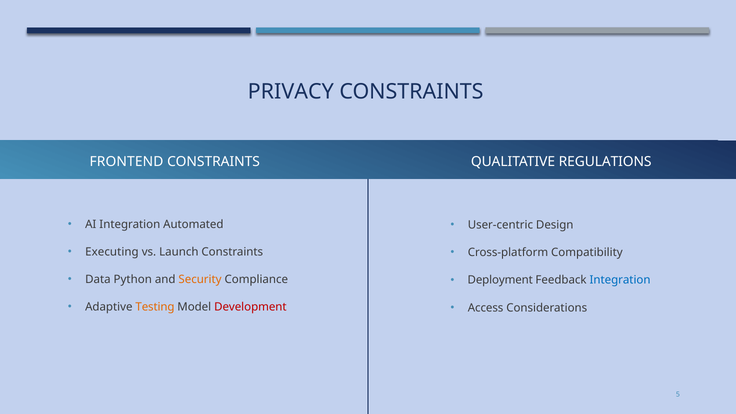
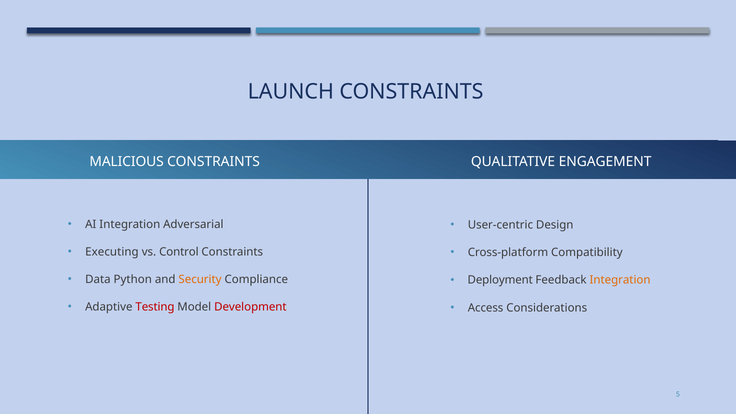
PRIVACY: PRIVACY -> LAUNCH
FRONTEND: FRONTEND -> MALICIOUS
REGULATIONS: REGULATIONS -> ENGAGEMENT
Automated: Automated -> Adversarial
Launch: Launch -> Control
Integration at (620, 280) colour: blue -> orange
Testing colour: orange -> red
